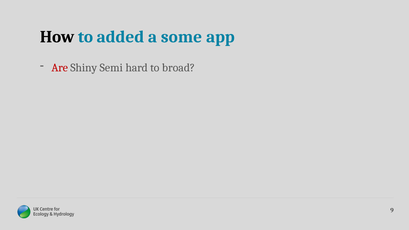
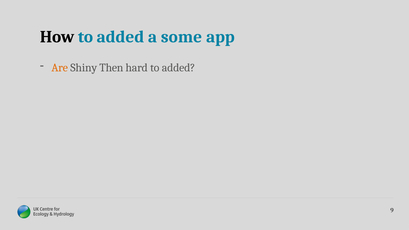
Are colour: red -> orange
Semi: Semi -> Then
hard to broad: broad -> added
